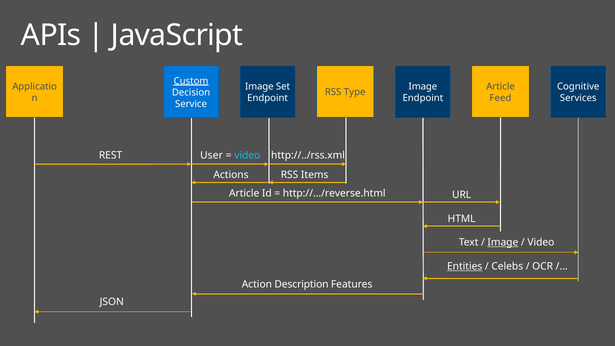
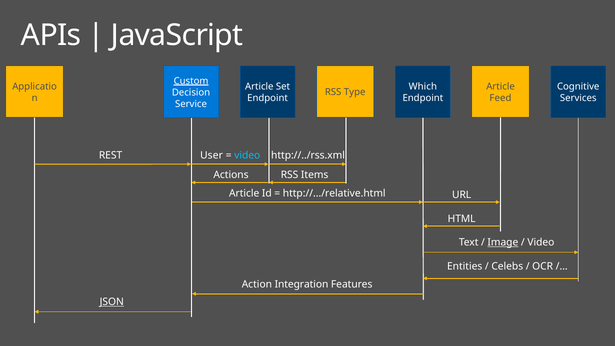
Image at (259, 87): Image -> Article
Image at (423, 87): Image -> Which
http://.../reverse.html: http://.../reverse.html -> http://.../relative.html
Entities underline: present -> none
Description: Description -> Integration
JSON underline: none -> present
